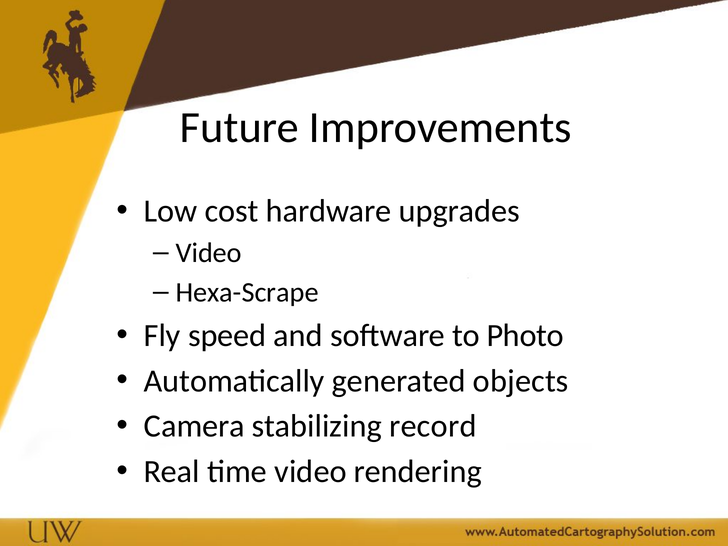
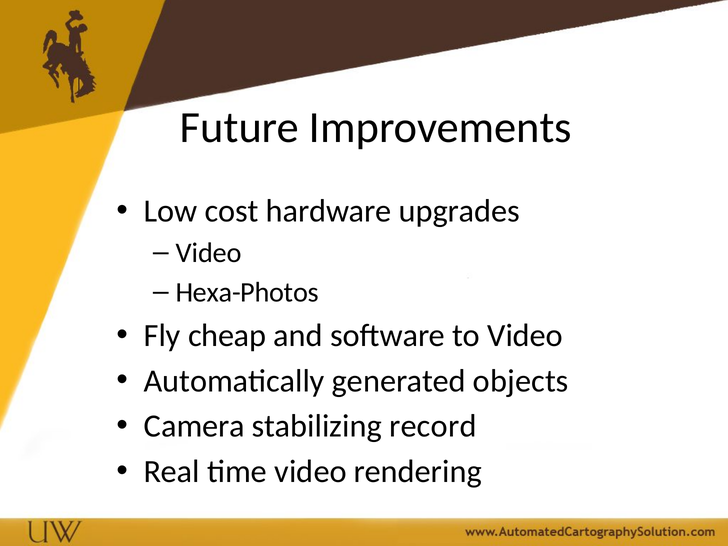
Hexa-Scrape: Hexa-Scrape -> Hexa-Photos
speed: speed -> cheap
to Photo: Photo -> Video
